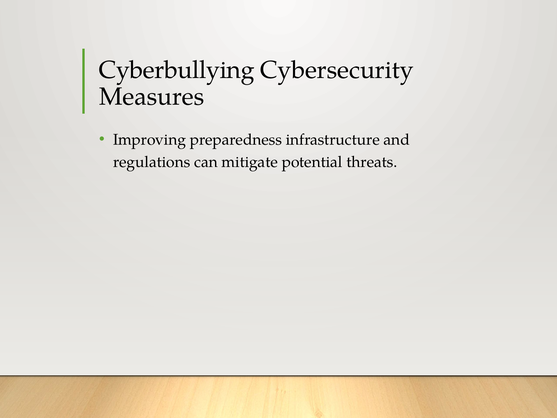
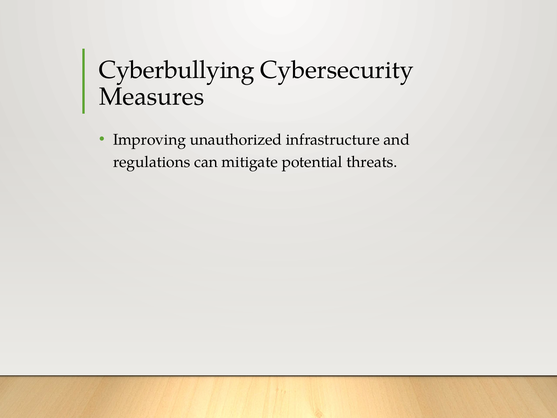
preparedness: preparedness -> unauthorized
